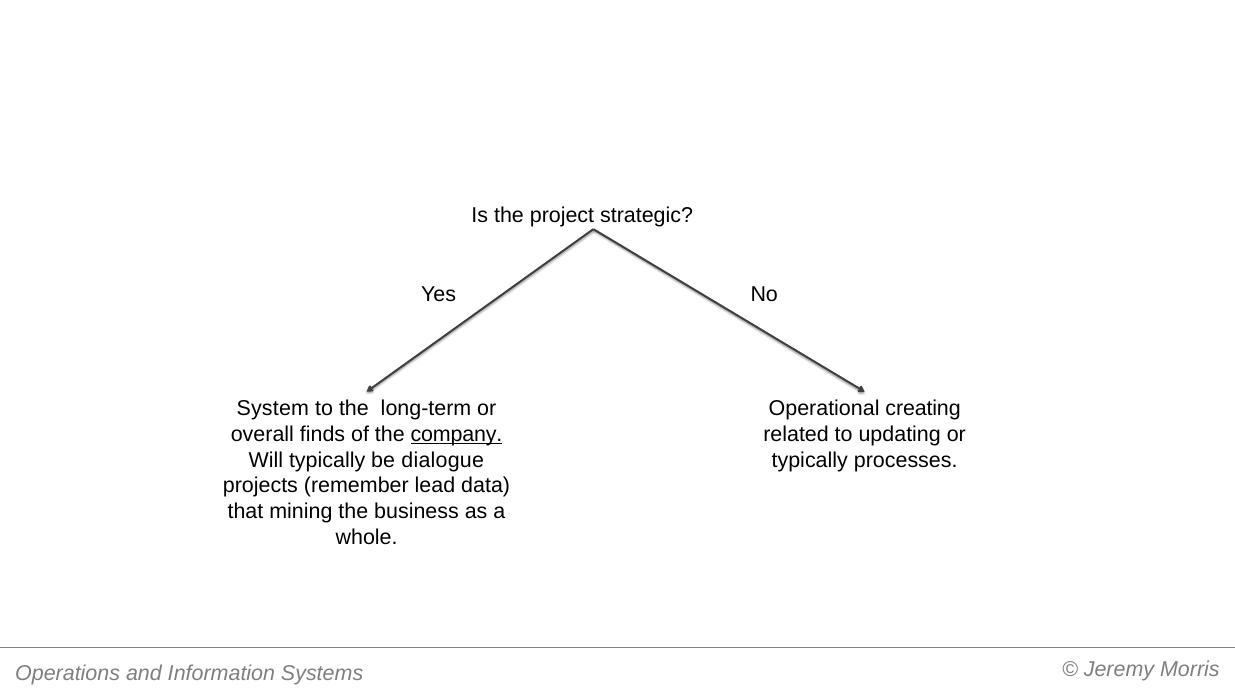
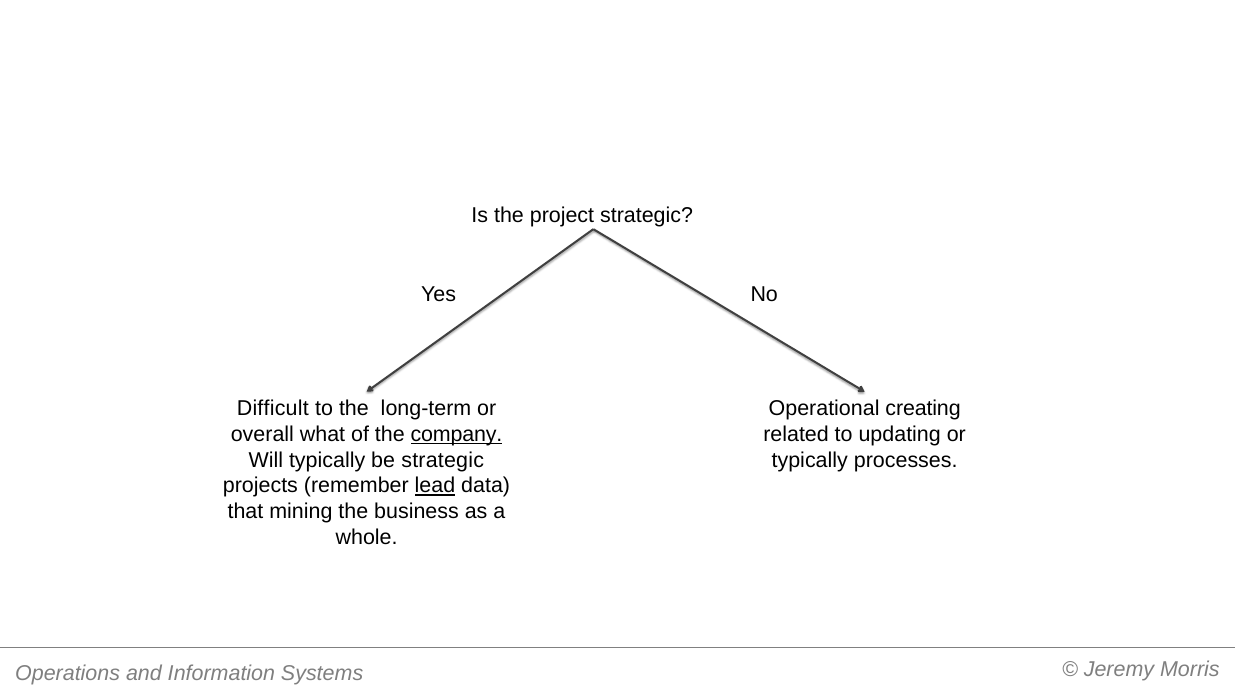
System: System -> Difficult
finds: finds -> what
be dialogue: dialogue -> strategic
lead underline: none -> present
